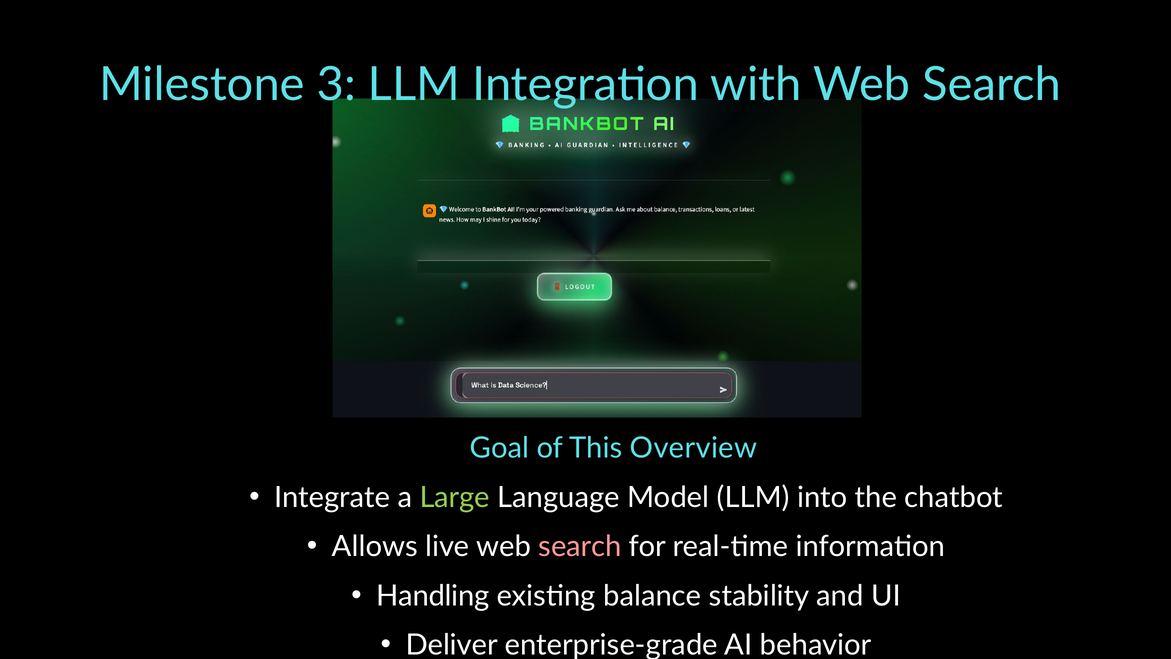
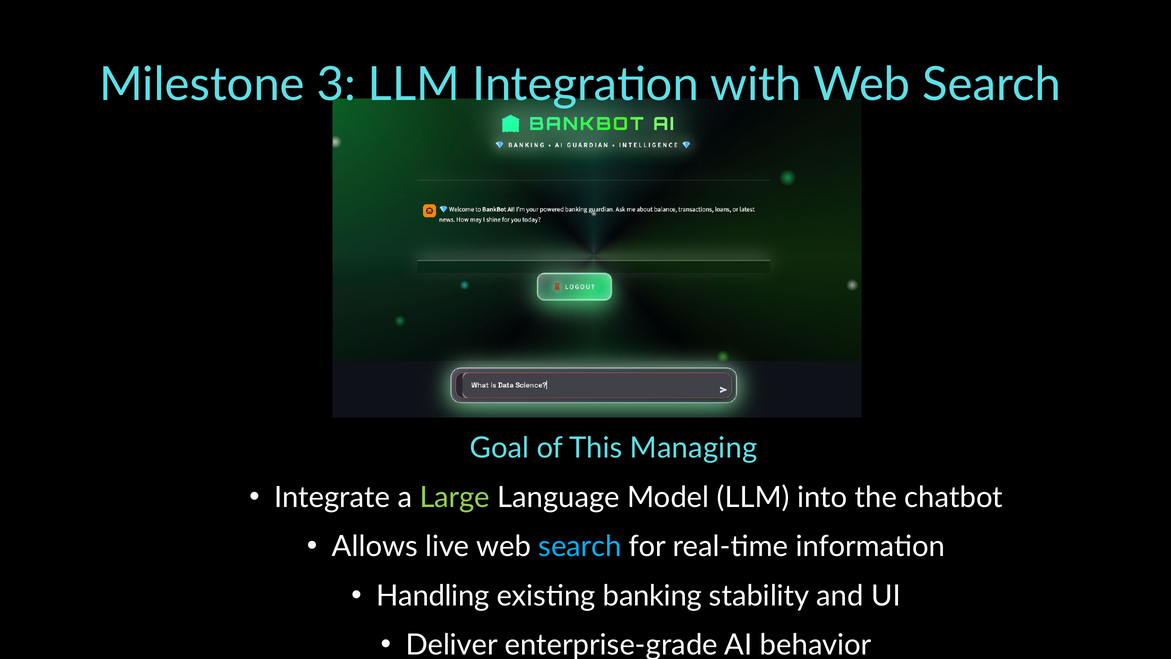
Overview: Overview -> Managing
search at (580, 546) colour: pink -> light blue
balance: balance -> banking
